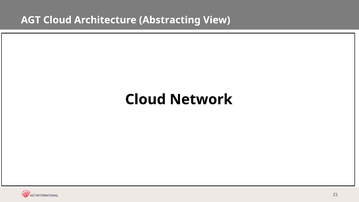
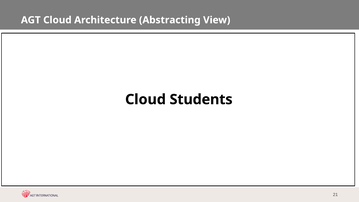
Network: Network -> Students
